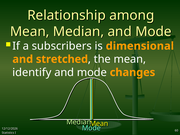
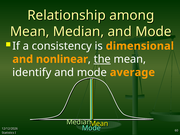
subscribers: subscribers -> consistency
stretched: stretched -> nonlinear
the underline: none -> present
changes: changes -> average
